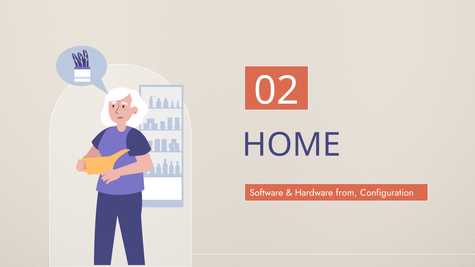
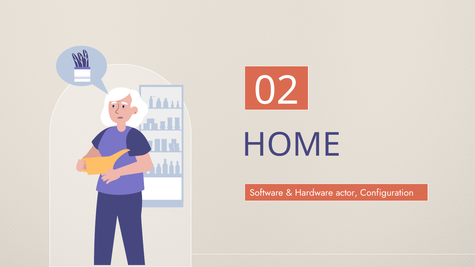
from: from -> actor
